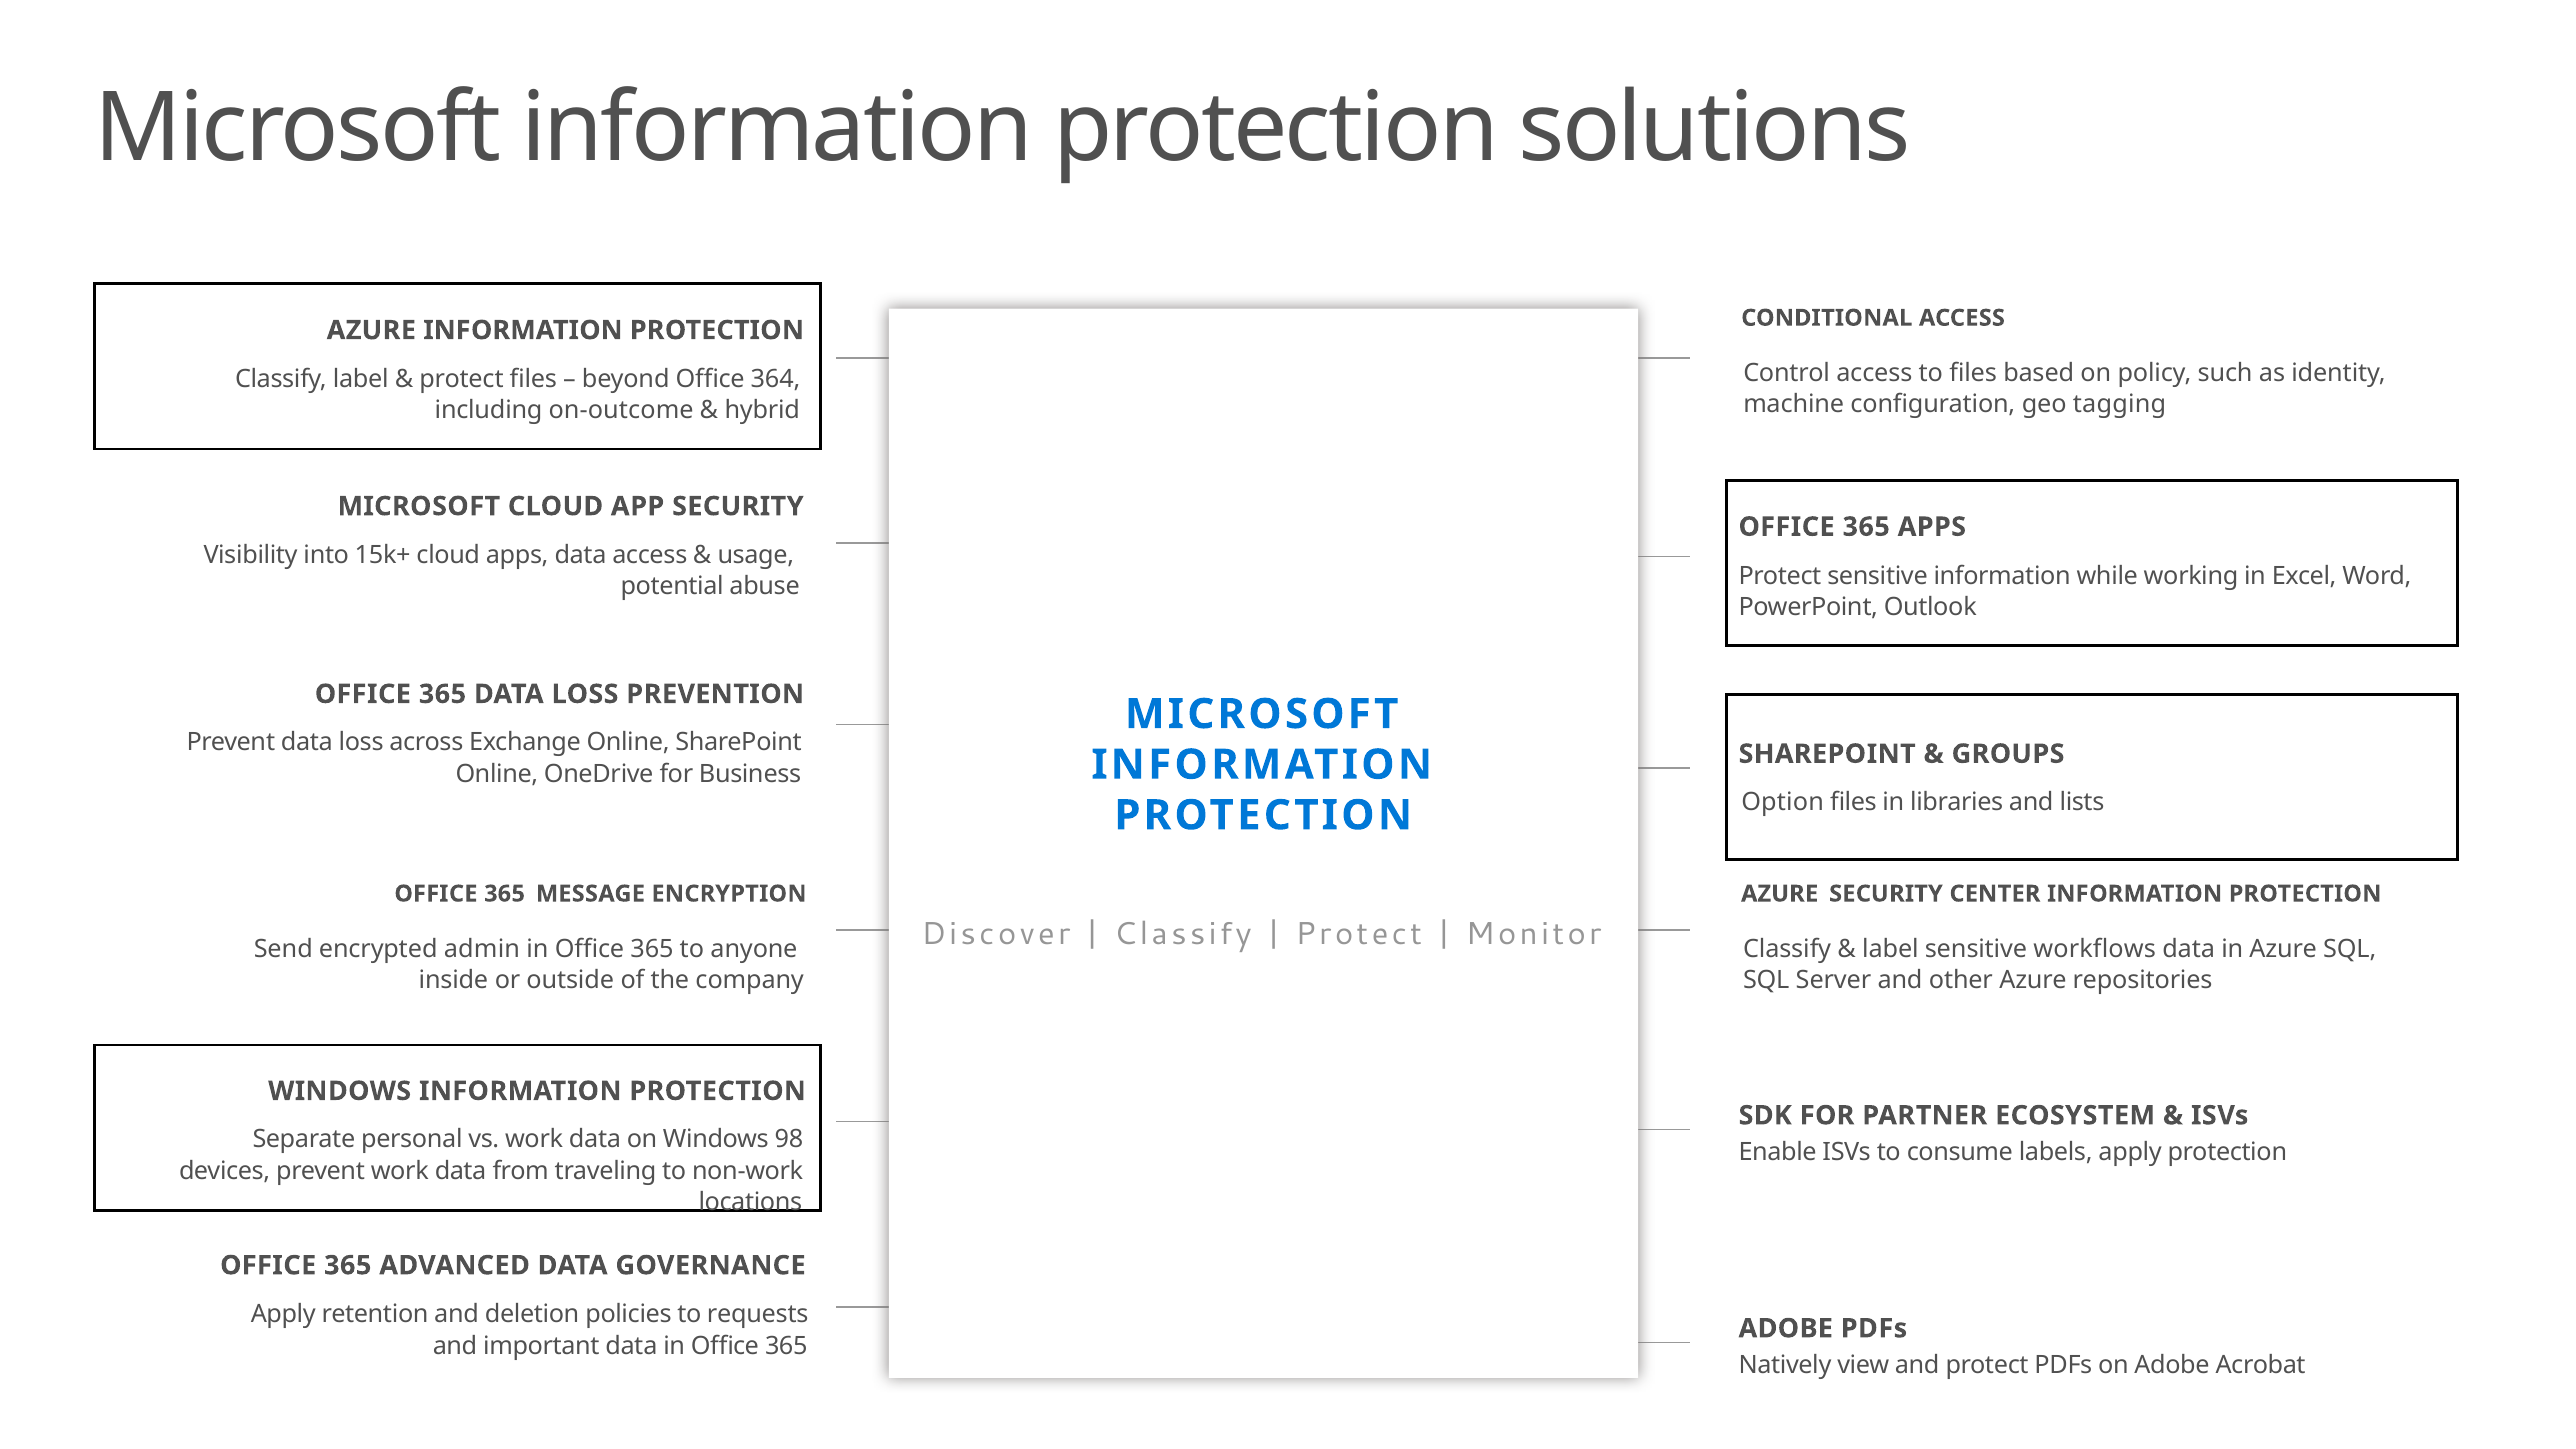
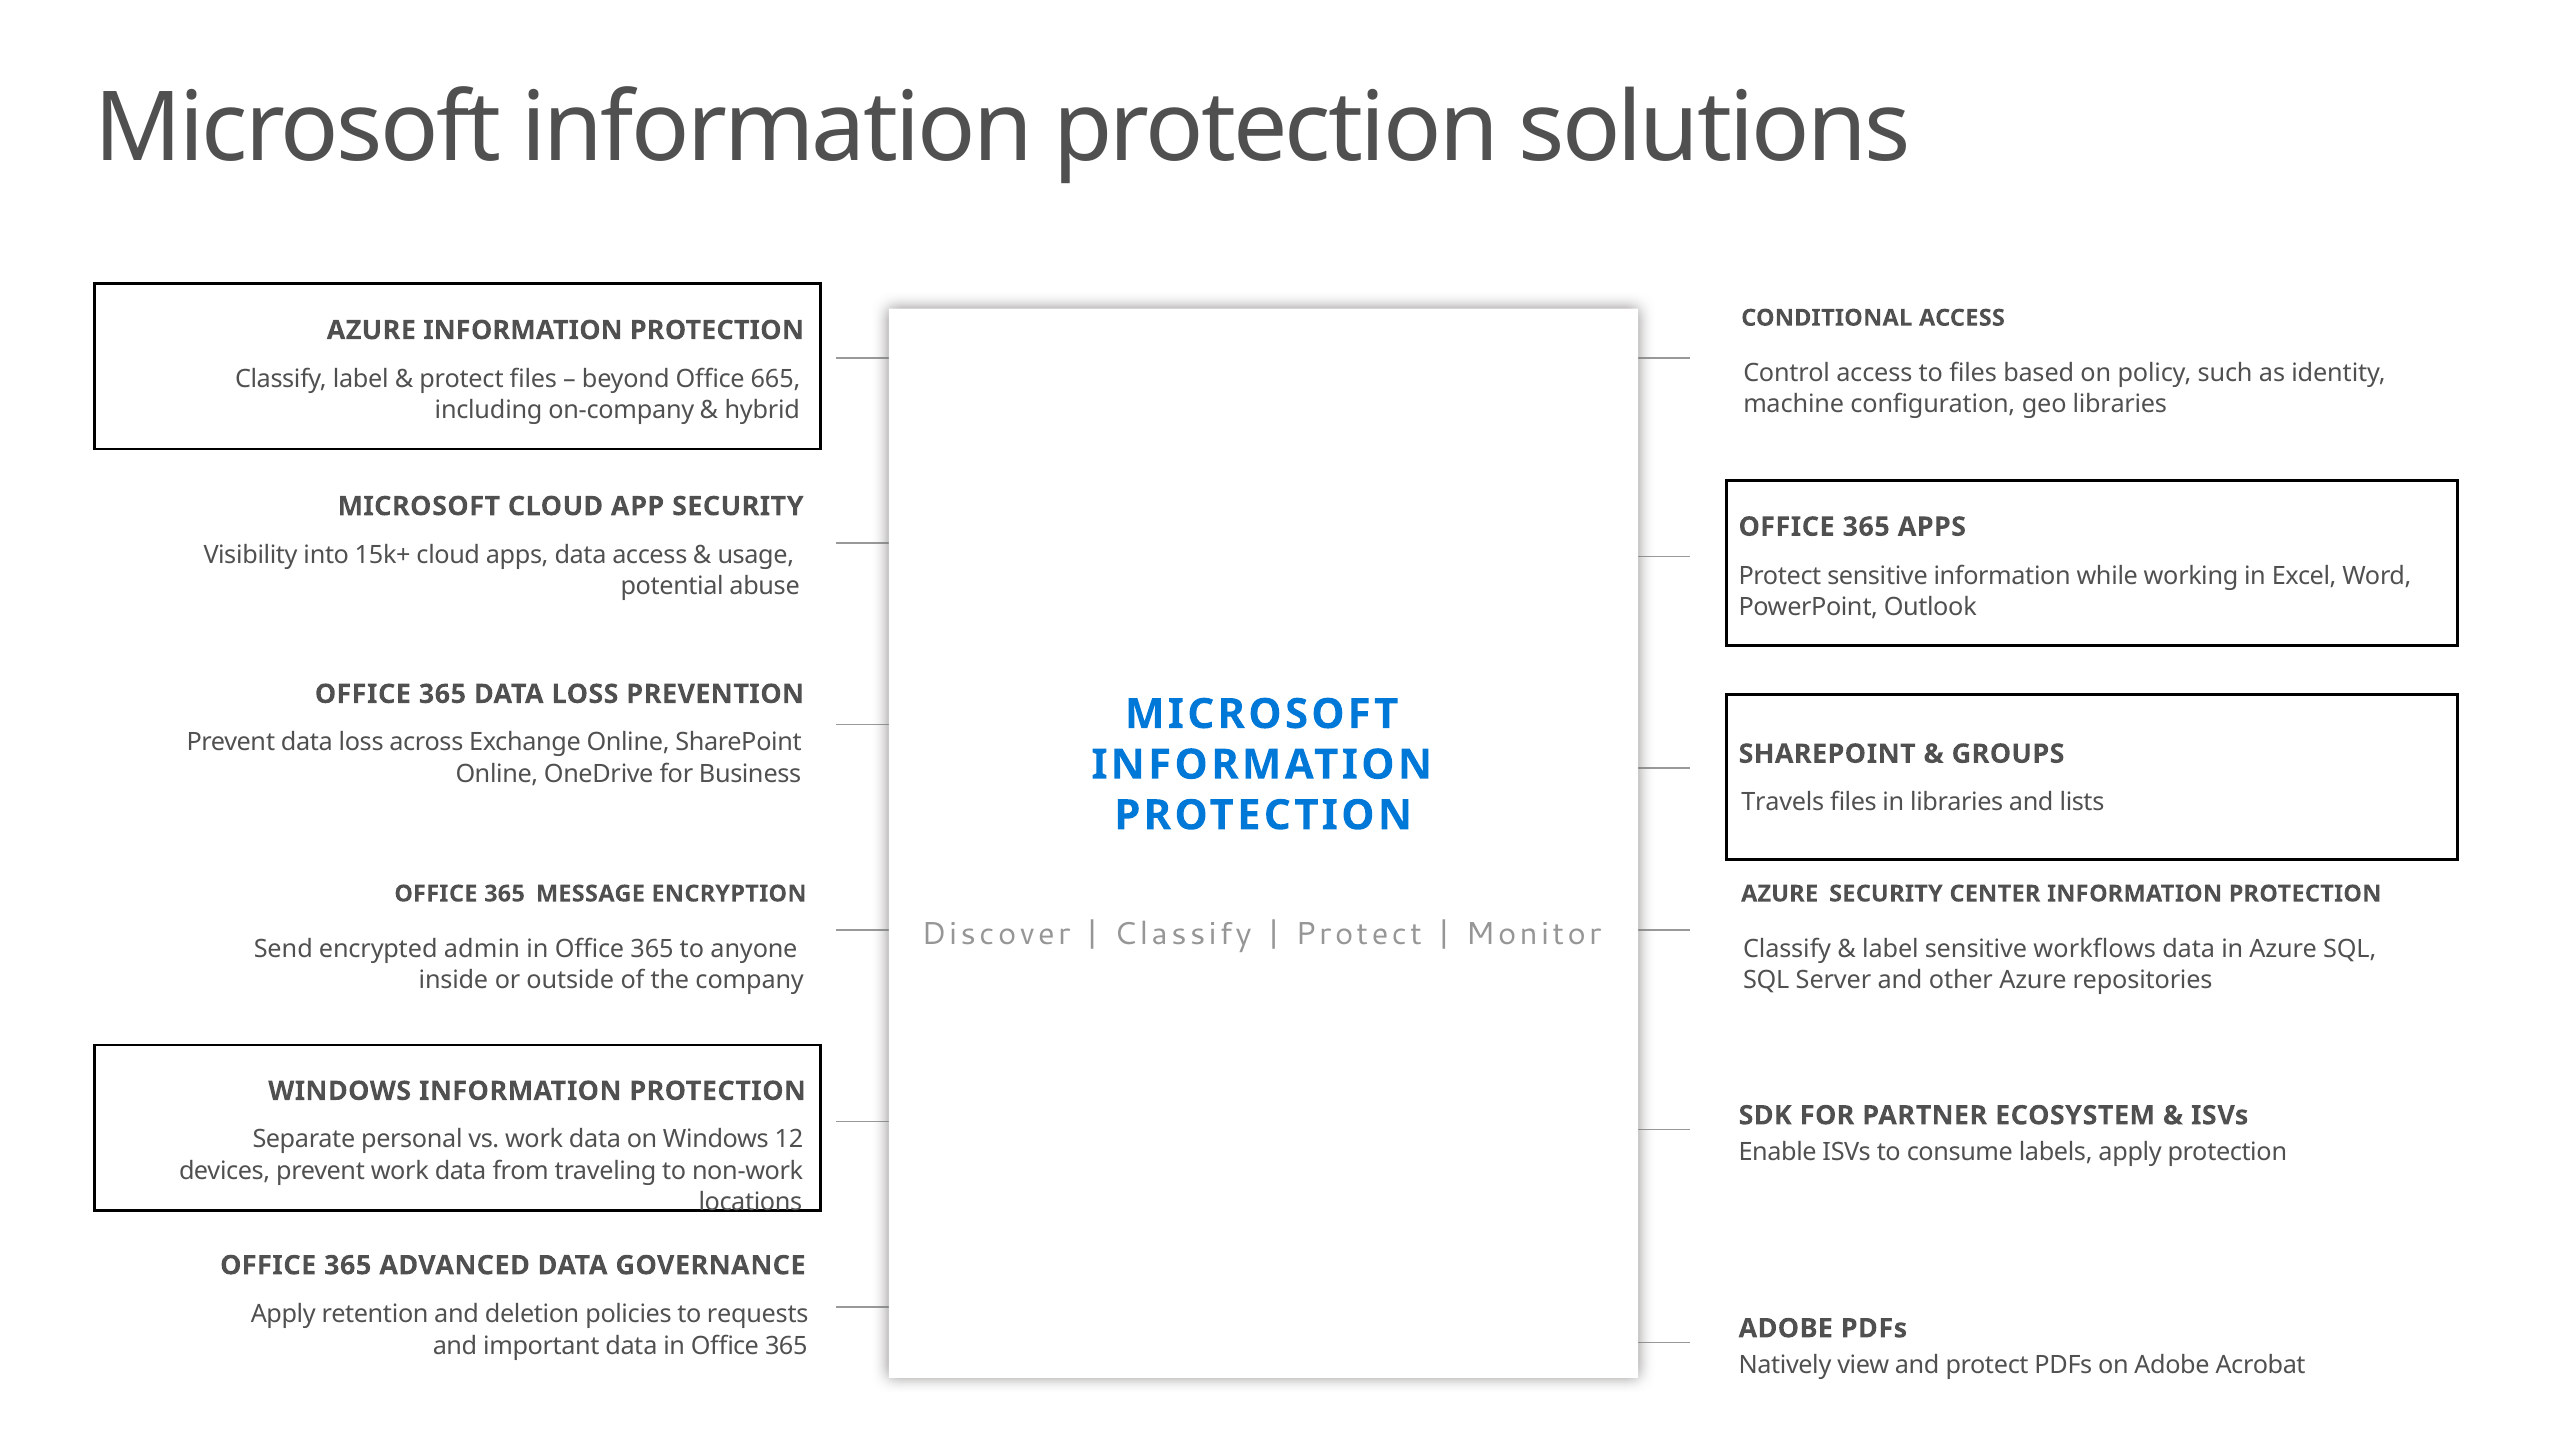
364: 364 -> 665
geo tagging: tagging -> libraries
on-outcome: on-outcome -> on-company
Option: Option -> Travels
98: 98 -> 12
